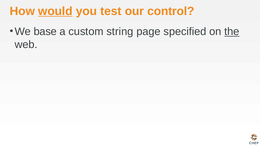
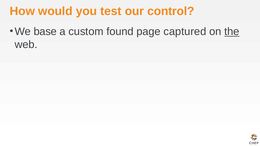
would underline: present -> none
string: string -> found
specified: specified -> captured
